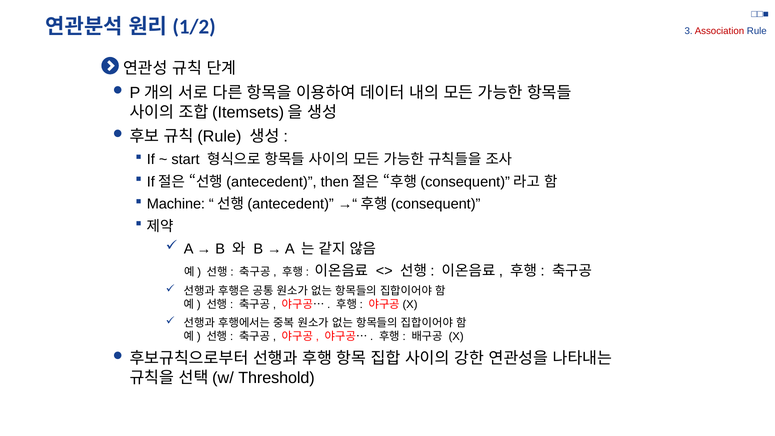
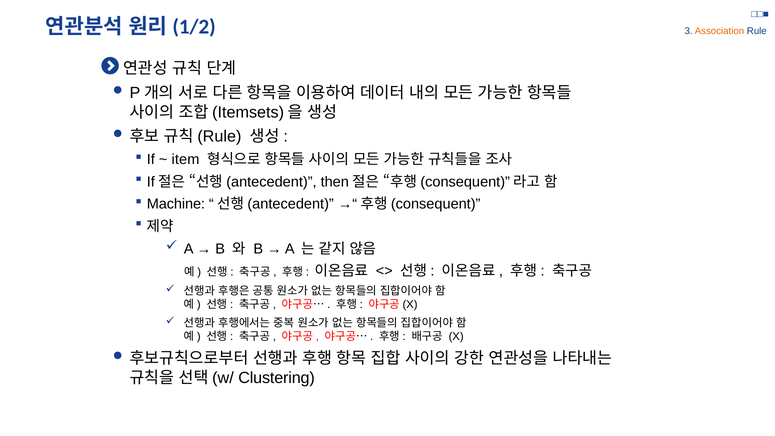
Association colour: red -> orange
start: start -> item
Threshold: Threshold -> Clustering
